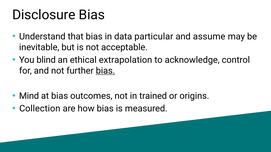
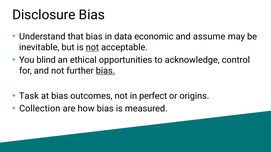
particular: particular -> economic
not at (92, 47) underline: none -> present
extrapolation: extrapolation -> opportunities
Mind: Mind -> Task
trained: trained -> perfect
